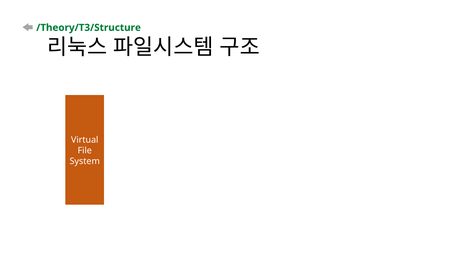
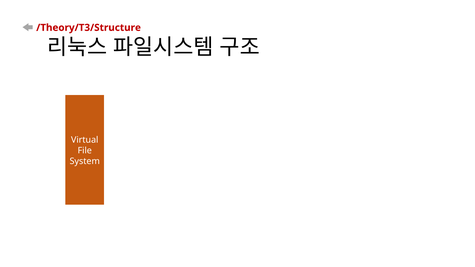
/Theory/T3/Structure colour: green -> red
